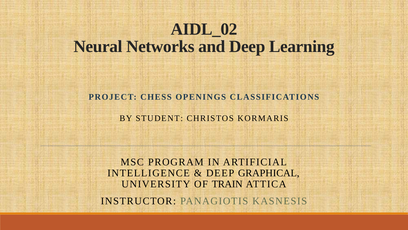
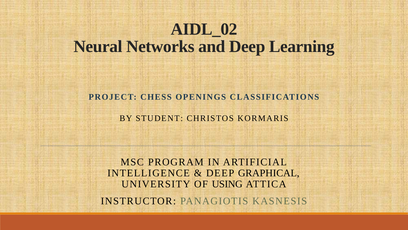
TRAIN: TRAIN -> USING
